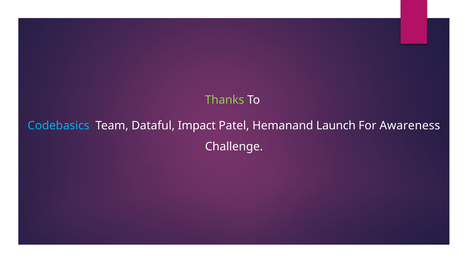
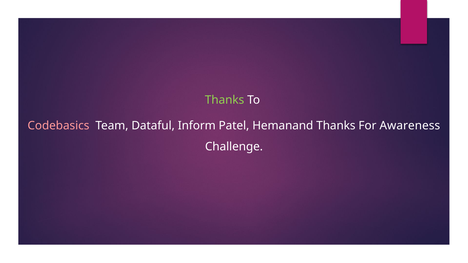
Codebasics colour: light blue -> pink
Impact: Impact -> Inform
Hemanand Launch: Launch -> Thanks
